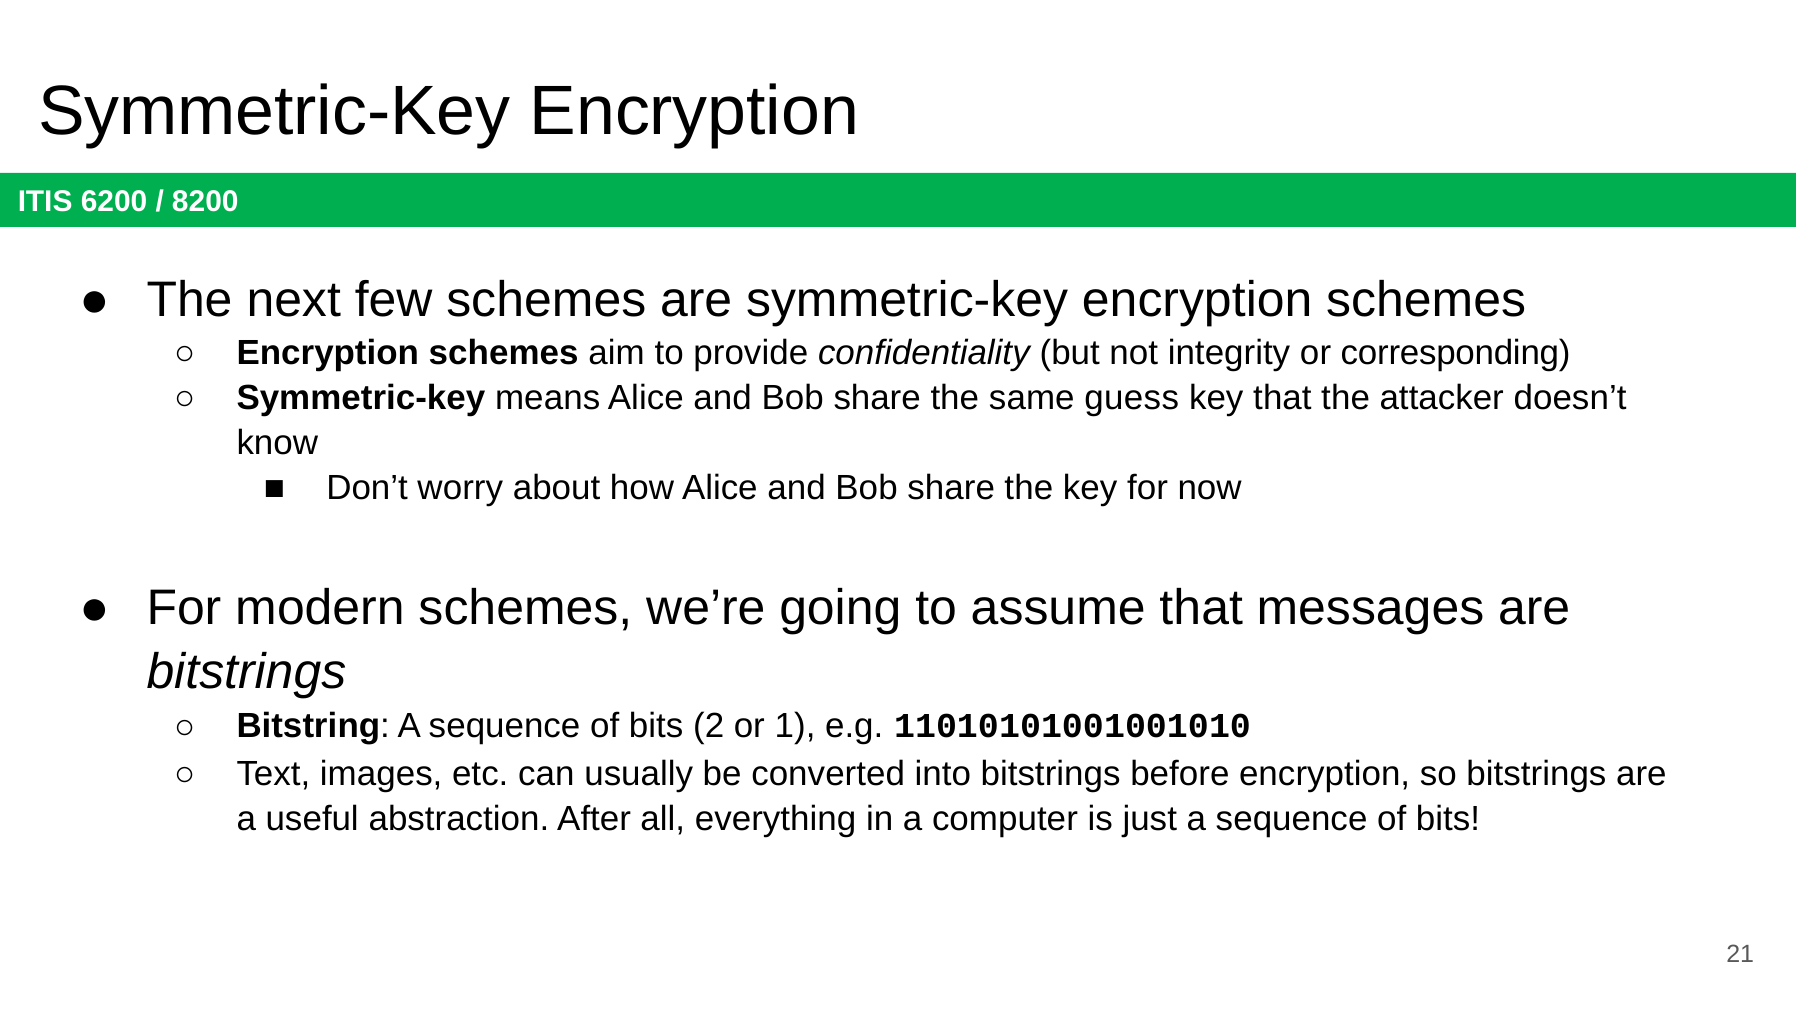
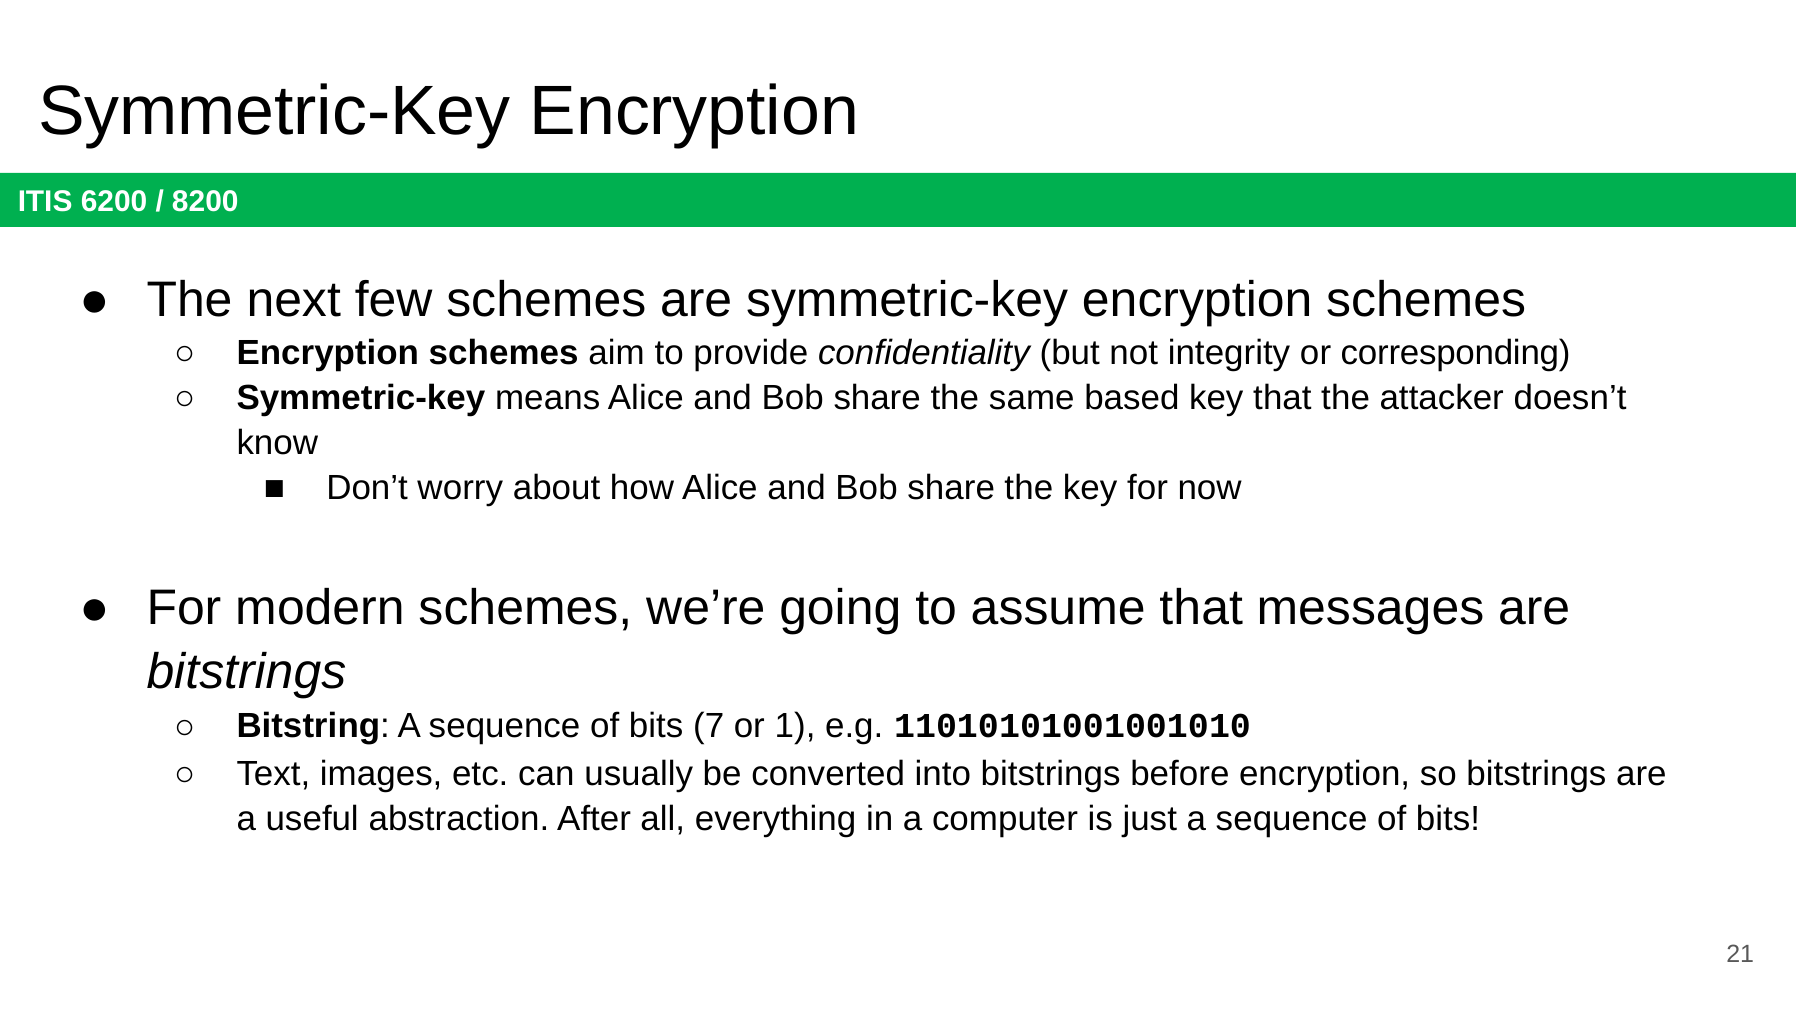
guess: guess -> based
2: 2 -> 7
